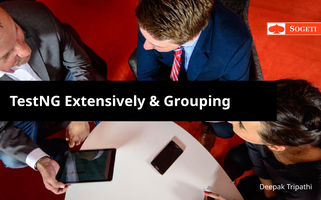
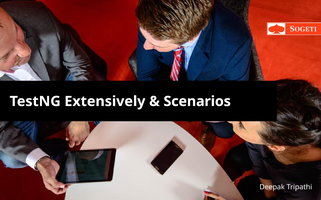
Grouping: Grouping -> Scenarios
